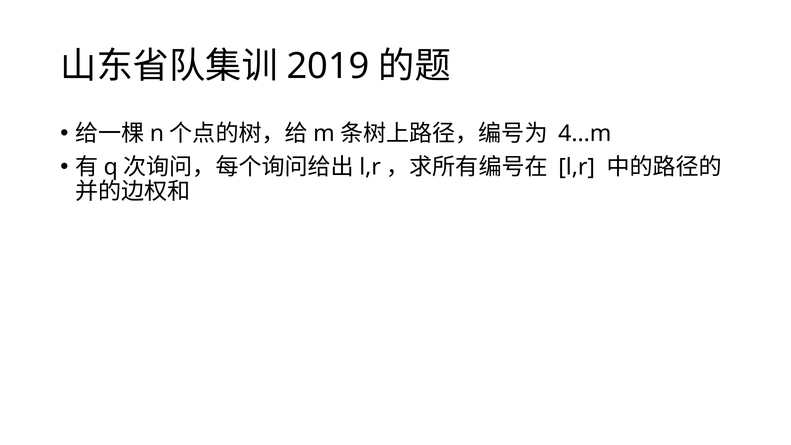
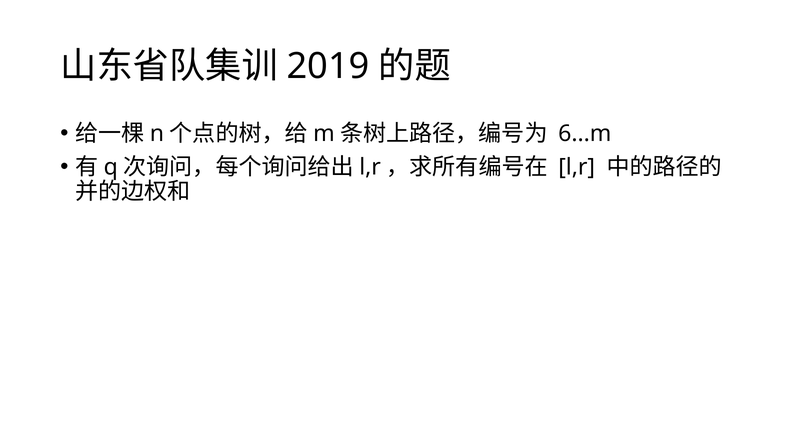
4...m: 4...m -> 6...m
